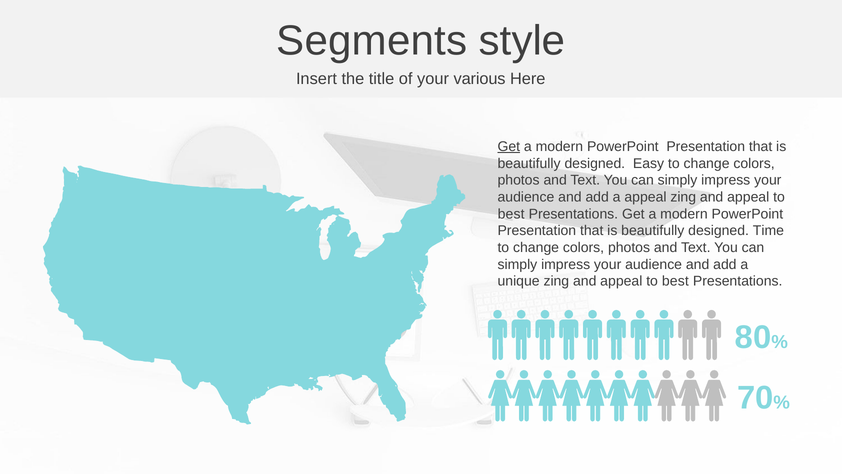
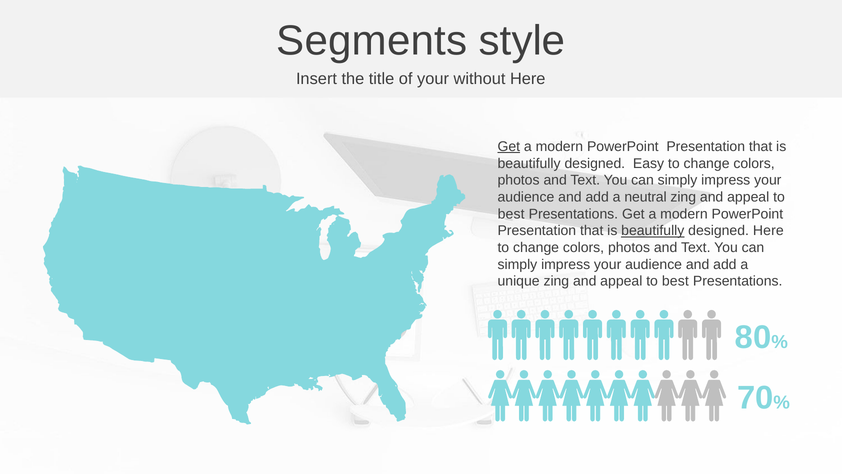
various: various -> without
a appeal: appeal -> neutral
beautifully at (653, 231) underline: none -> present
designed Time: Time -> Here
